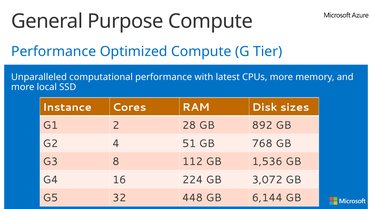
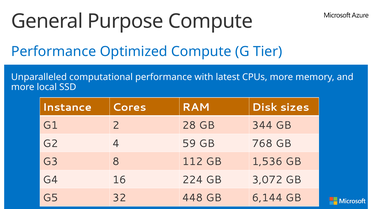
892: 892 -> 344
51: 51 -> 59
